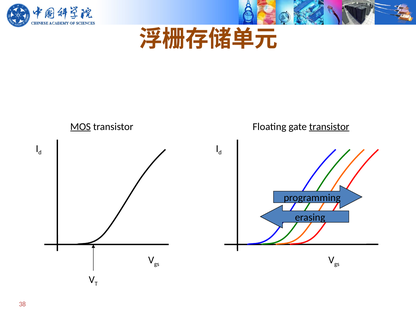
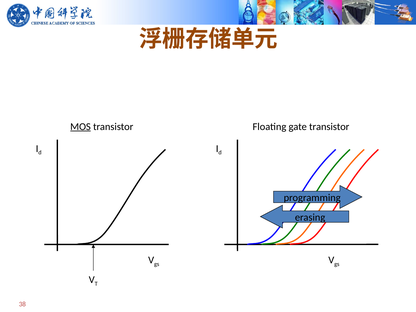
transistor at (329, 127) underline: present -> none
